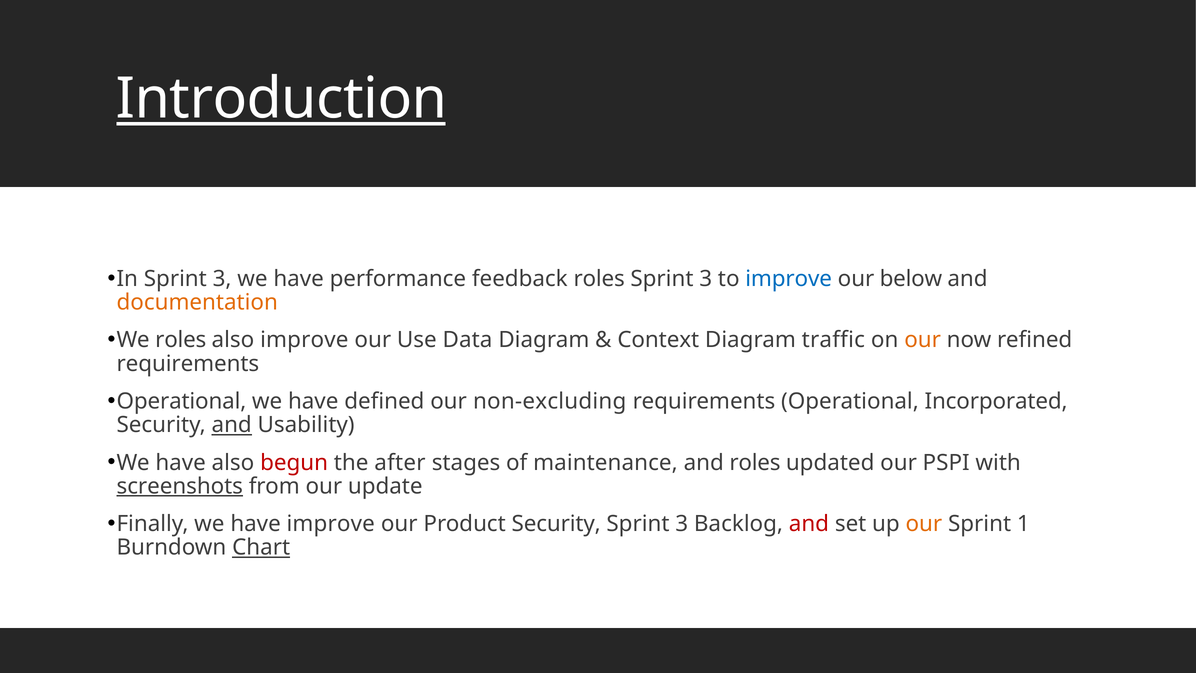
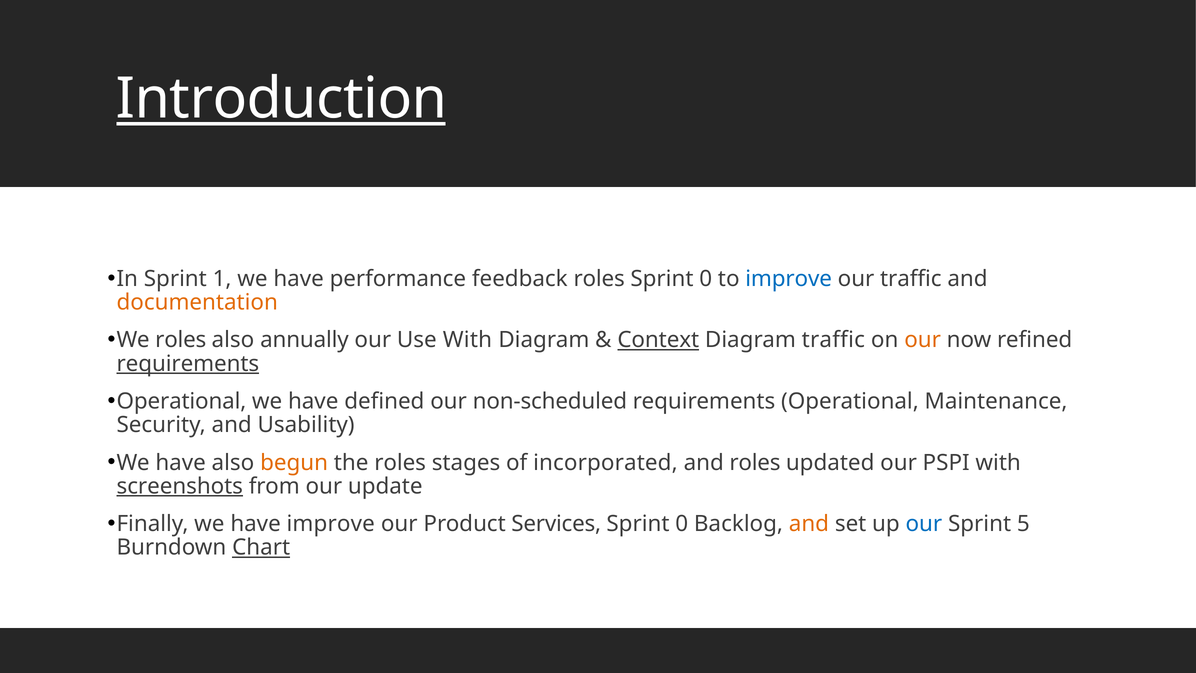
In Sprint 3: 3 -> 1
3 at (706, 279): 3 -> 0
our below: below -> traffic
also improve: improve -> annually
Use Data: Data -> With
Context underline: none -> present
requirements at (188, 364) underline: none -> present
non-excluding: non-excluding -> non-scheduled
Incorporated: Incorporated -> Maintenance
and at (232, 425) underline: present -> none
begun colour: red -> orange
the after: after -> roles
maintenance: maintenance -> incorporated
Product Security: Security -> Services
3 at (682, 524): 3 -> 0
and at (809, 524) colour: red -> orange
our at (924, 524) colour: orange -> blue
1: 1 -> 5
